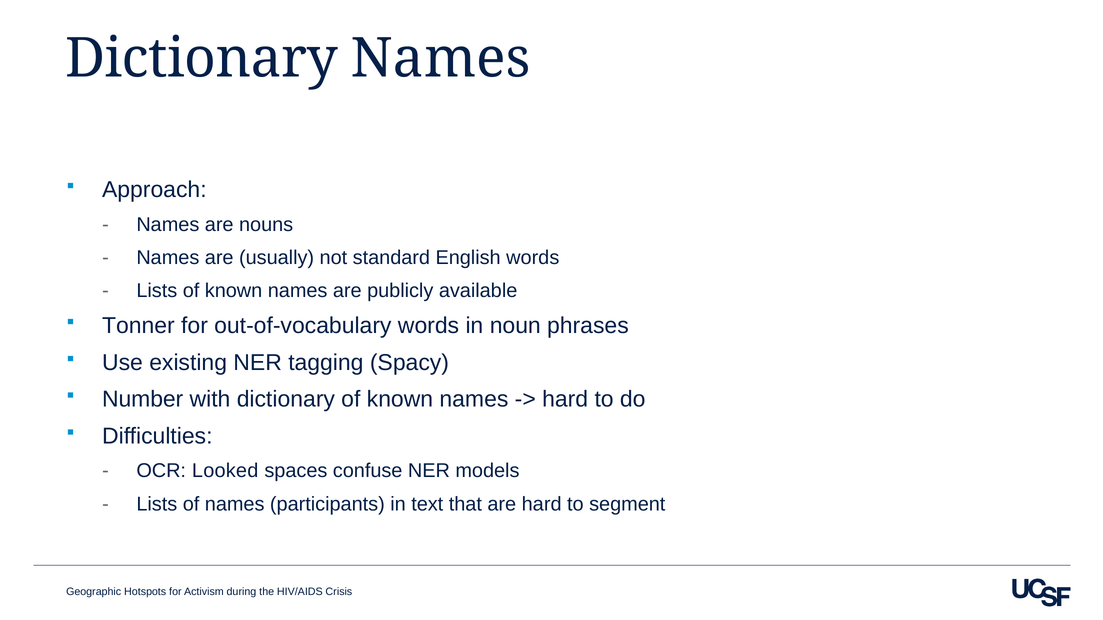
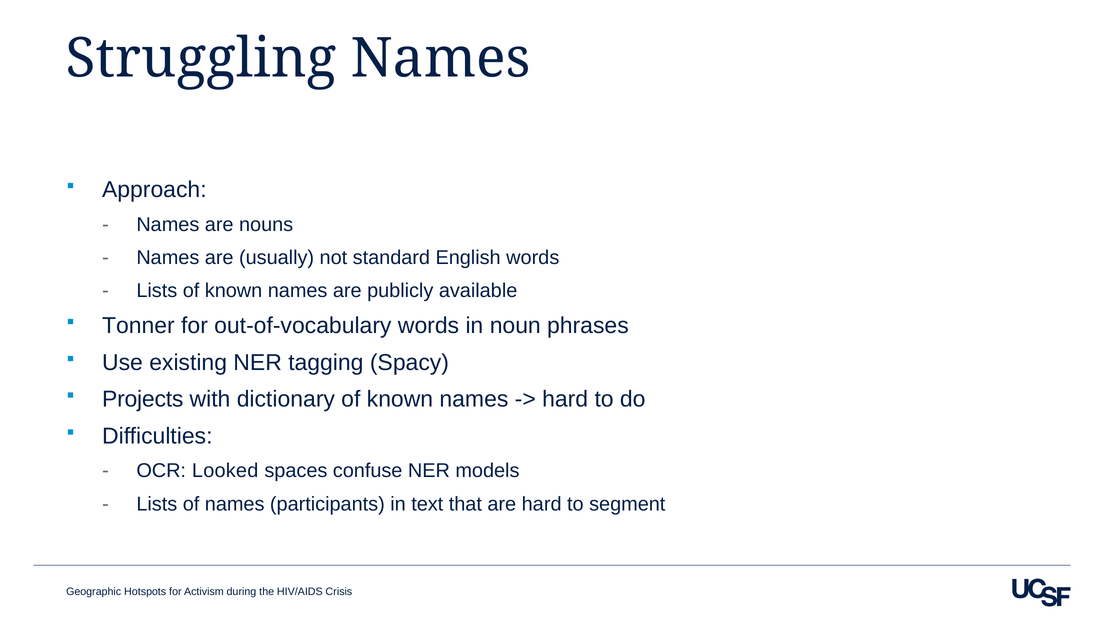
Dictionary at (201, 59): Dictionary -> Struggling
Number: Number -> Projects
